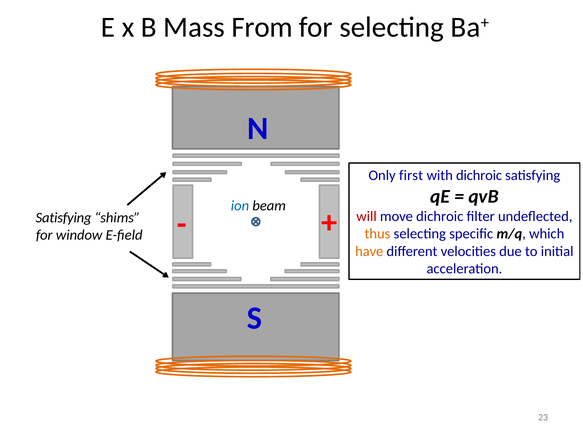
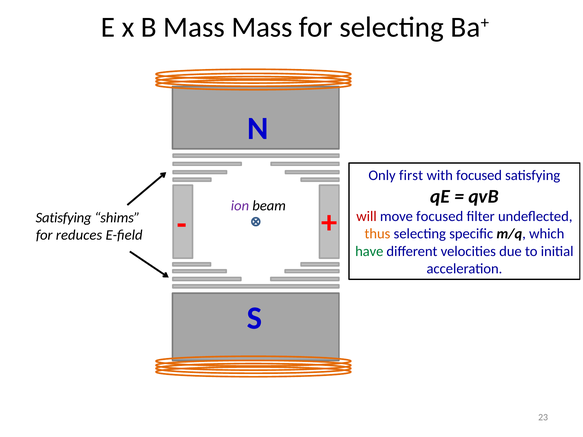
Mass From: From -> Mass
with dichroic: dichroic -> focused
ion colour: blue -> purple
move dichroic: dichroic -> focused
window: window -> reduces
have colour: orange -> green
